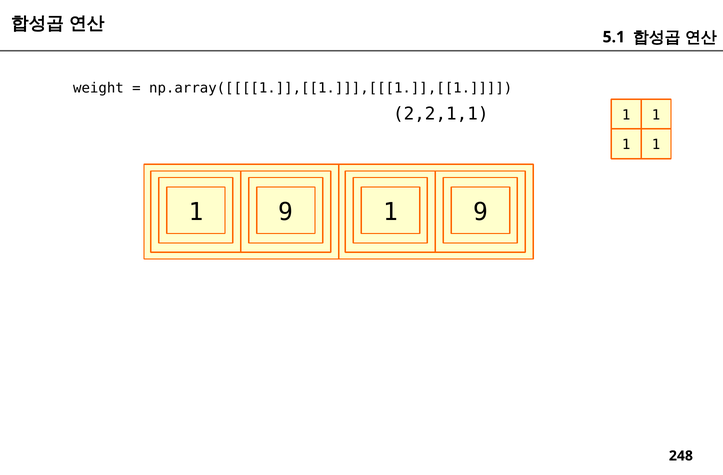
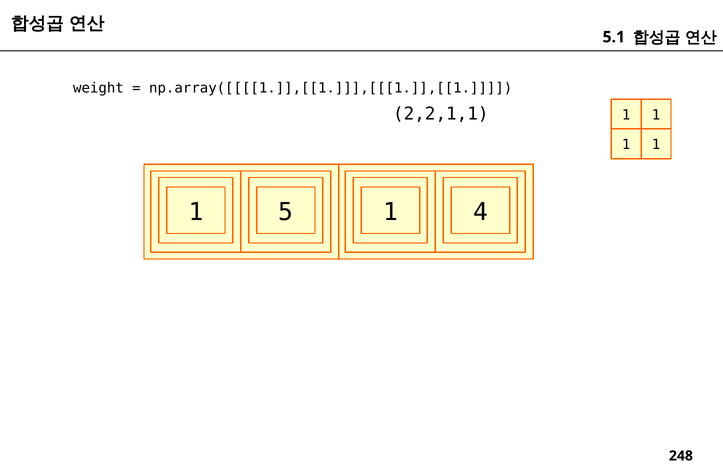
9 at (286, 212): 9 -> 5
9 at (481, 212): 9 -> 4
